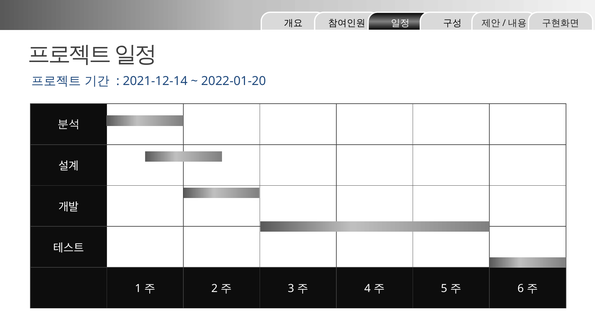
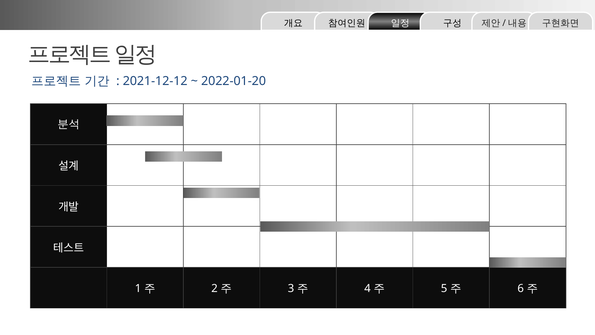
2021-12-14: 2021-12-14 -> 2021-12-12
